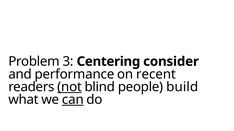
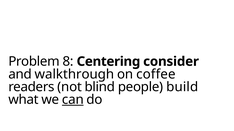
3: 3 -> 8
performance: performance -> walkthrough
recent: recent -> coffee
not underline: present -> none
